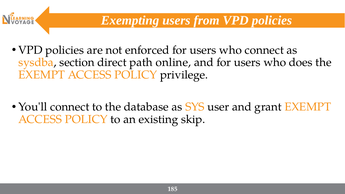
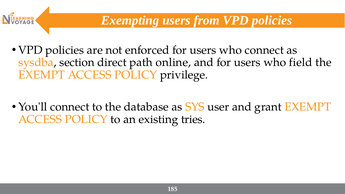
does: does -> field
skip: skip -> tries
